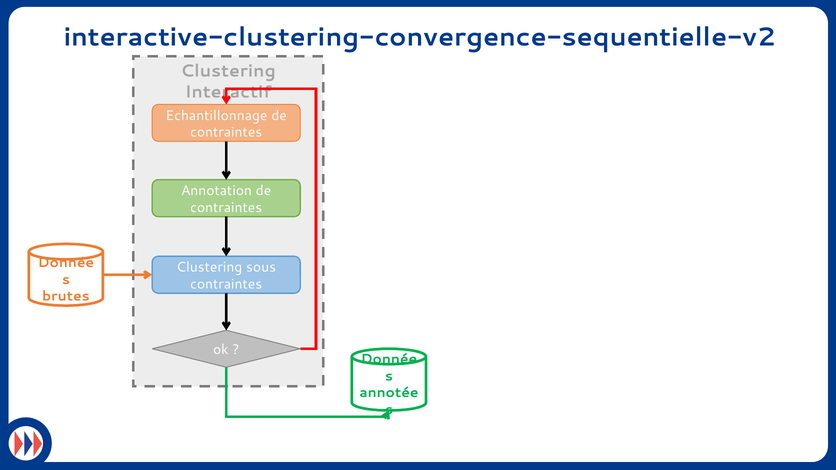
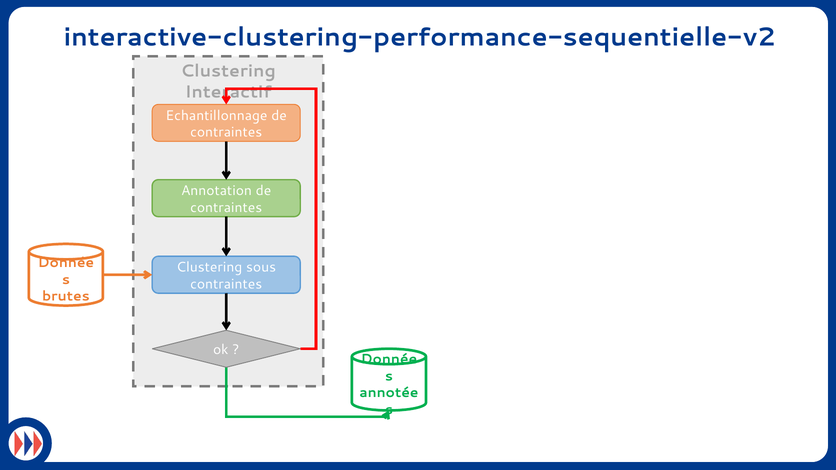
interactive-clustering-convergence-sequentielle-v2: interactive-clustering-convergence-sequentielle-v2 -> interactive-clustering-performance-sequentielle-v2
